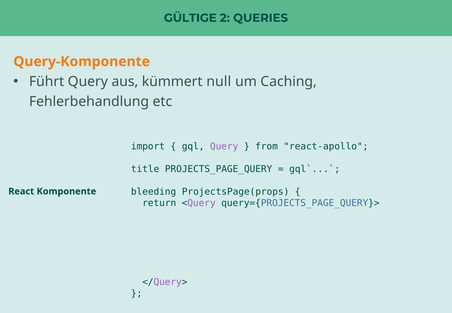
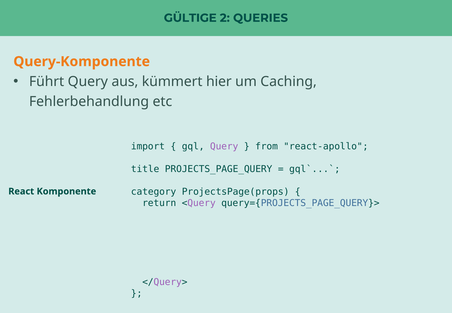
null: null -> hier
bleeding: bleeding -> category
